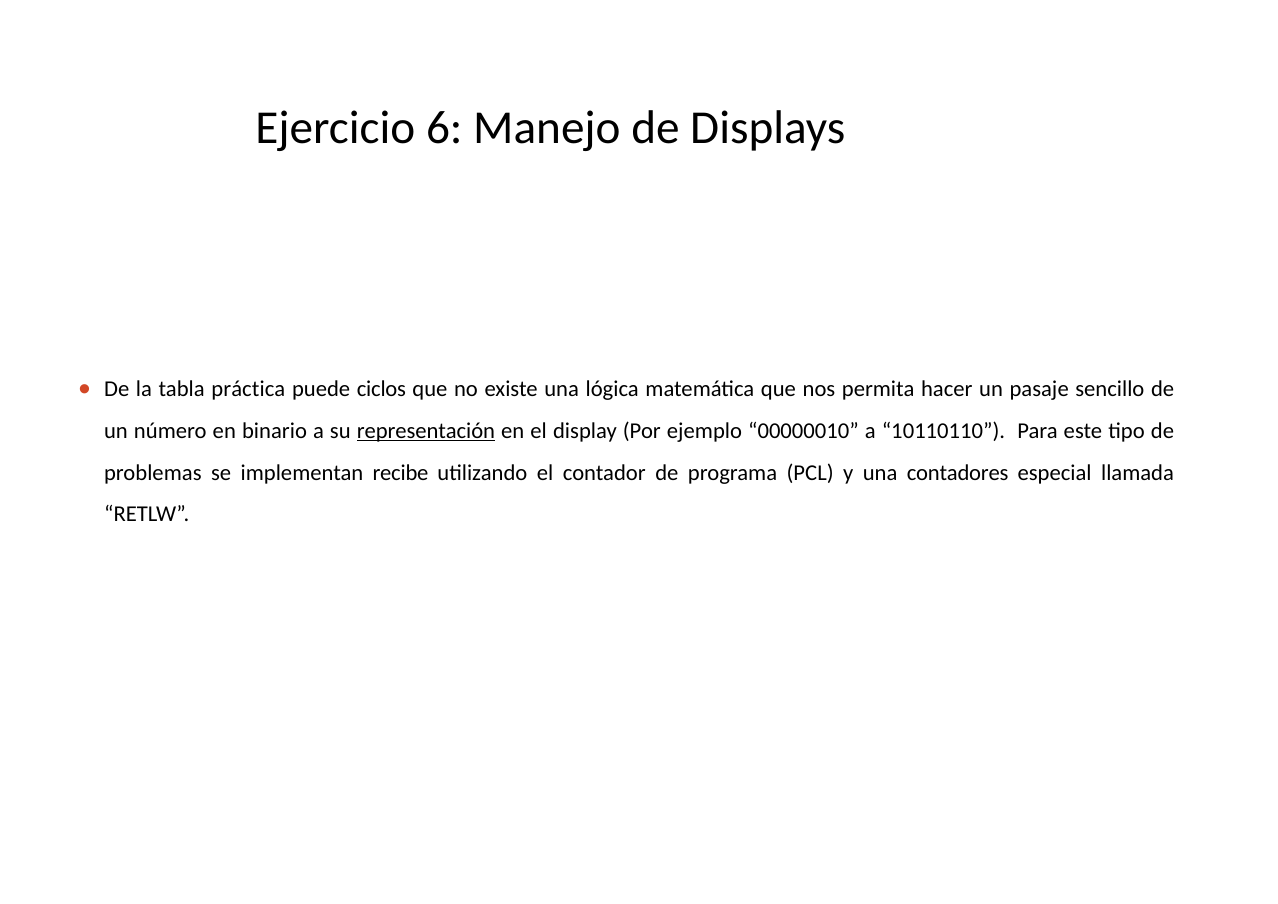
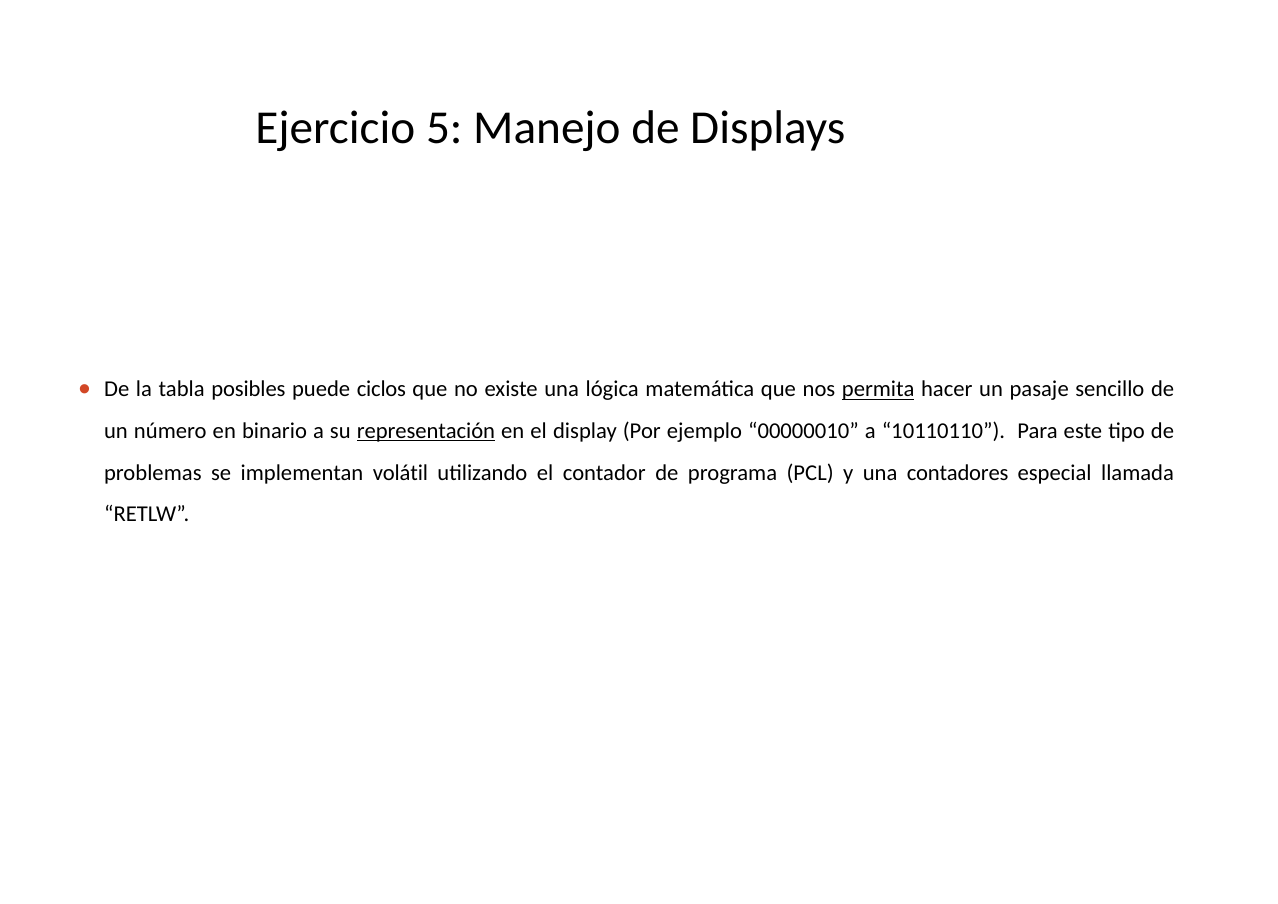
6: 6 -> 5
práctica: práctica -> posibles
permita underline: none -> present
recibe: recibe -> volátil
